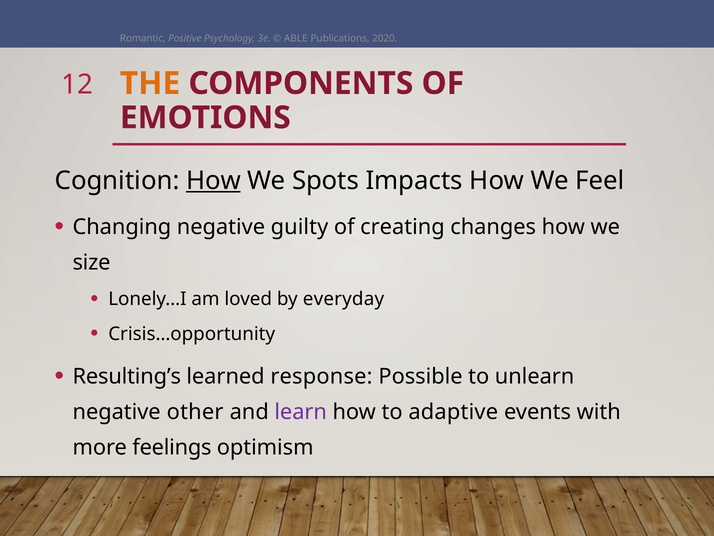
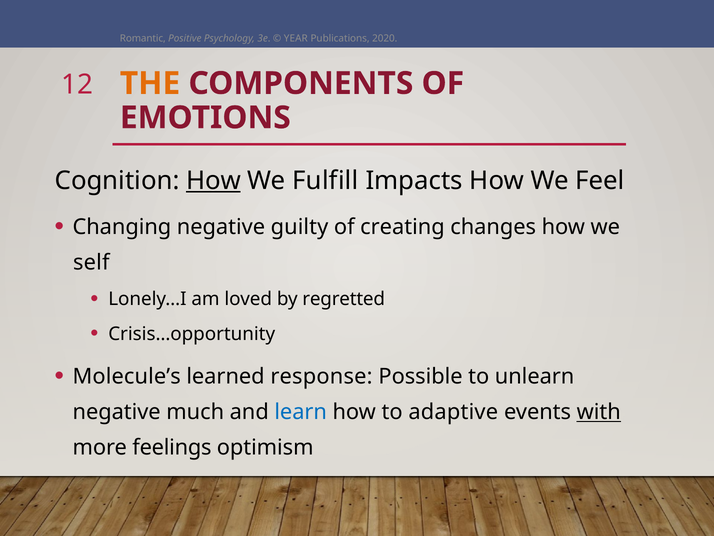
ABLE: ABLE -> YEAR
Spots: Spots -> Fulfill
size: size -> self
everyday: everyday -> regretted
Resulting’s: Resulting’s -> Molecule’s
other: other -> much
learn colour: purple -> blue
with underline: none -> present
